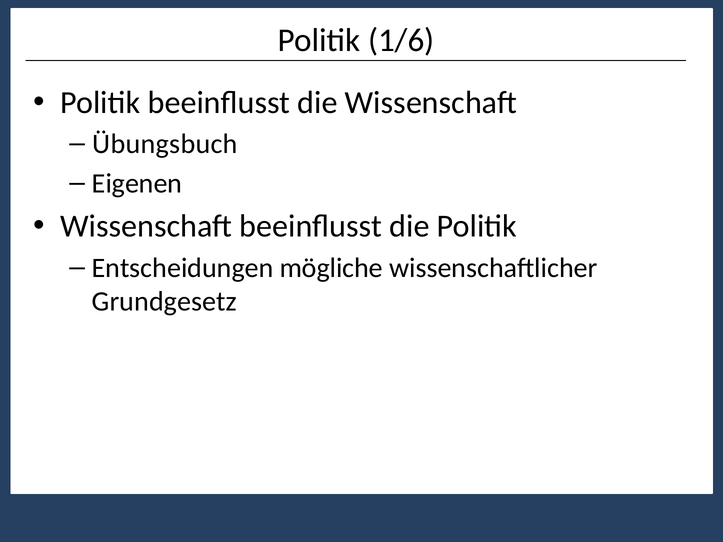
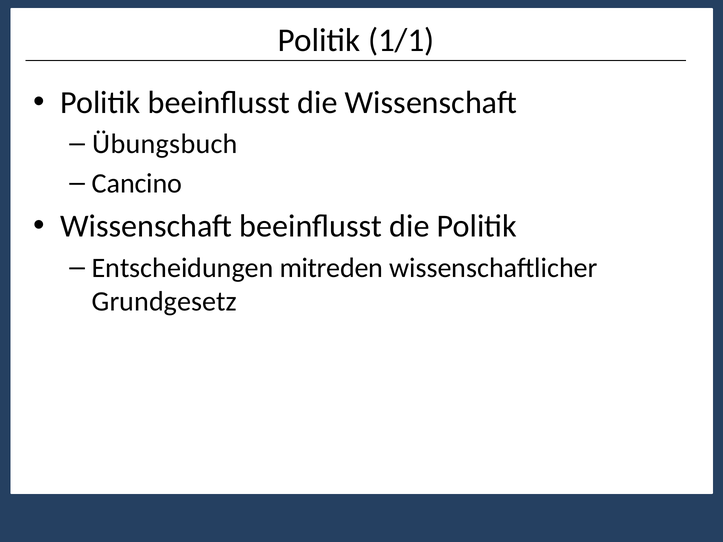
1/6: 1/6 -> 1/1
Eigenen: Eigenen -> Cancino
mögliche: mögliche -> mitreden
